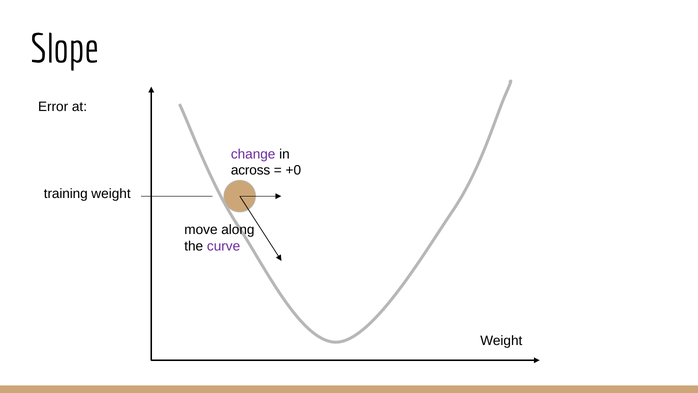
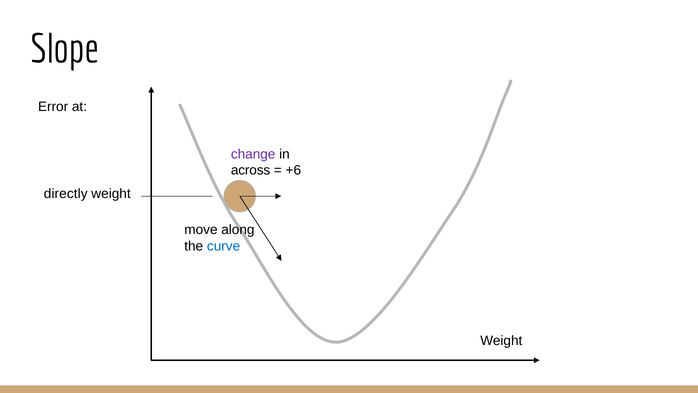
+0: +0 -> +6
training: training -> directly
curve colour: purple -> blue
